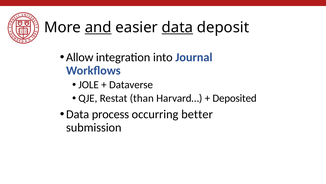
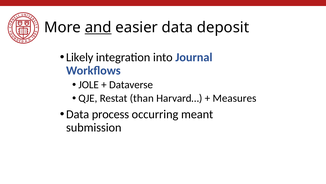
data at (177, 27) underline: present -> none
Allow: Allow -> Likely
Deposited: Deposited -> Measures
better: better -> meant
